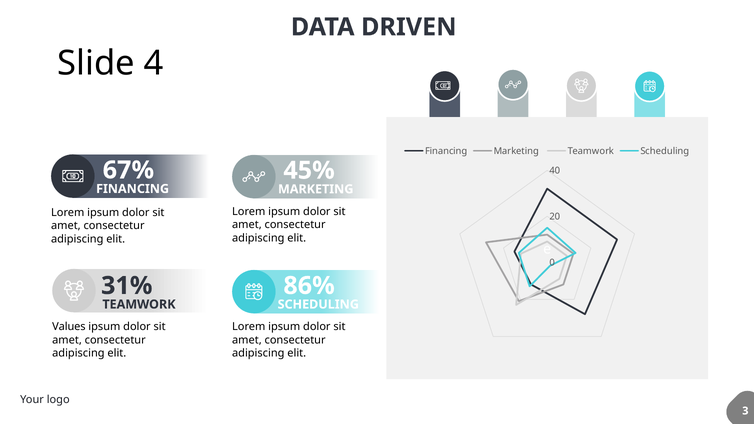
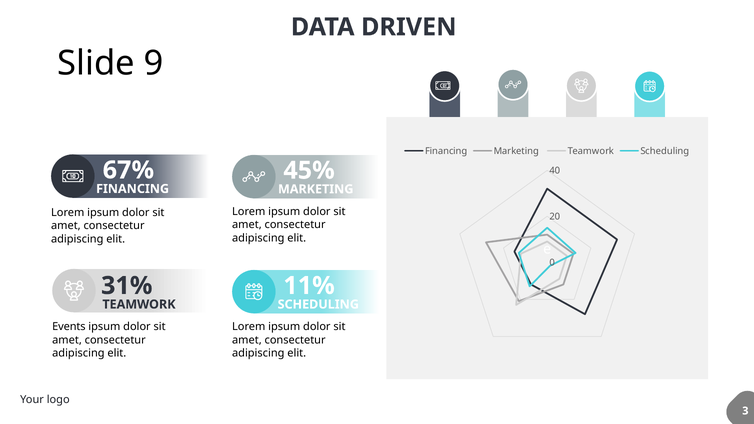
4: 4 -> 9
86%: 86% -> 11%
Values: Values -> Events
